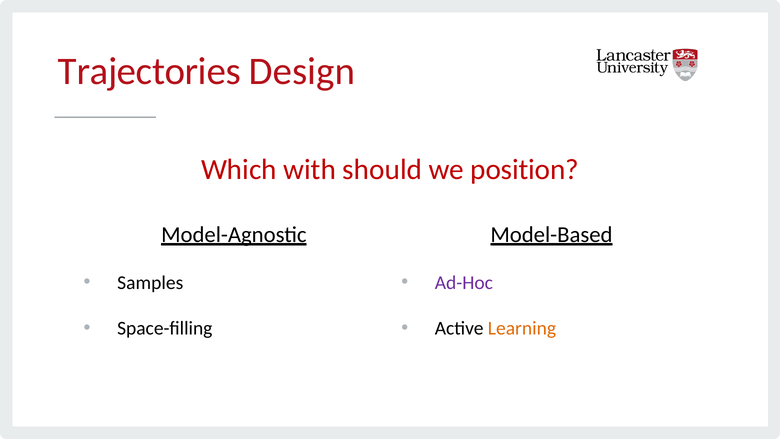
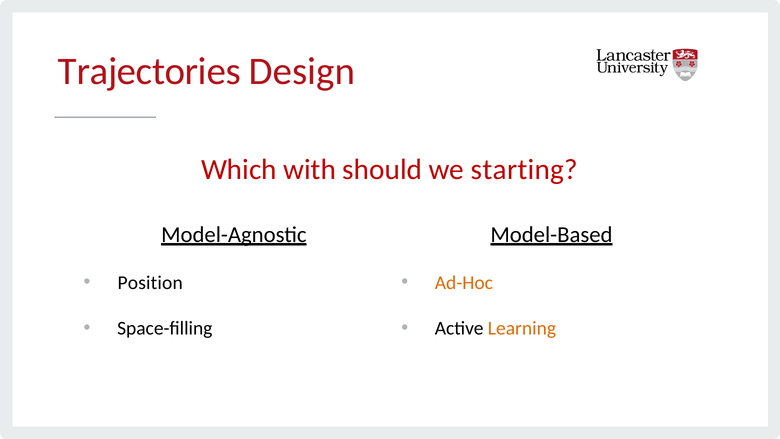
position: position -> starting
Samples: Samples -> Position
Ad-Hoc colour: purple -> orange
